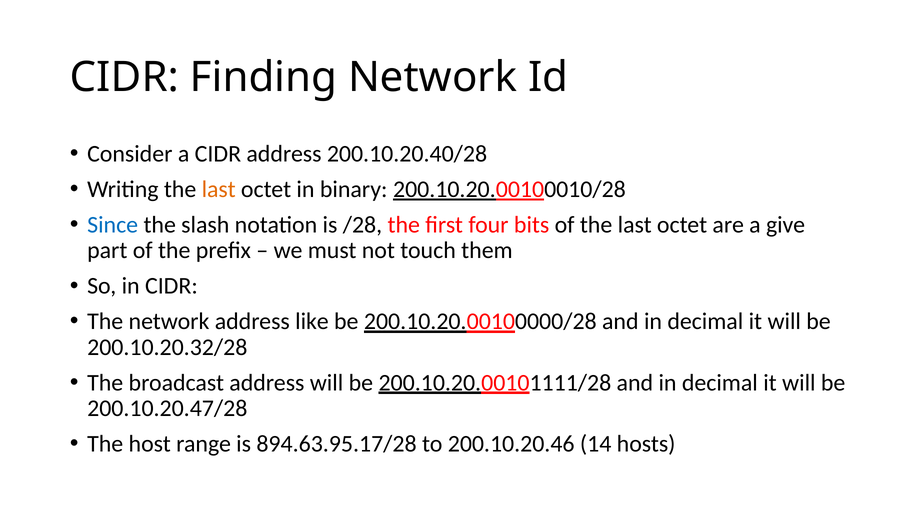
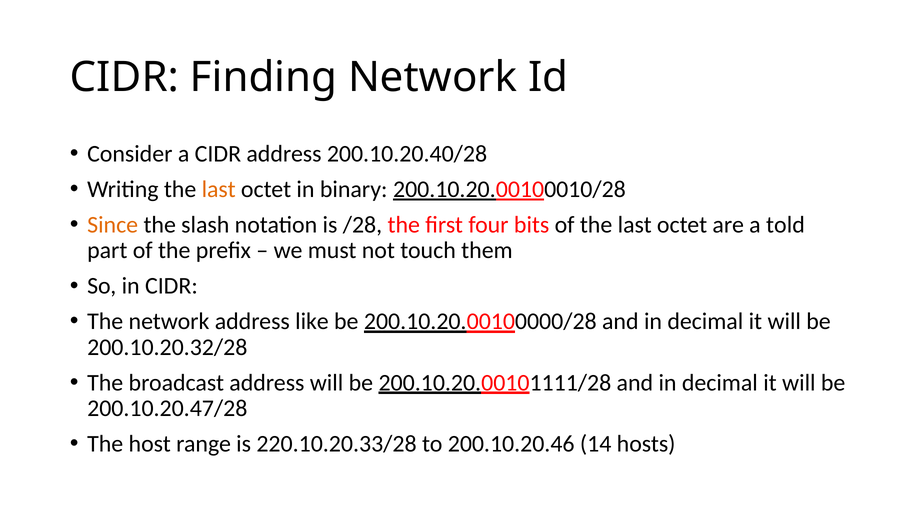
Since colour: blue -> orange
give: give -> told
894.63.95.17/28: 894.63.95.17/28 -> 220.10.20.33/28
